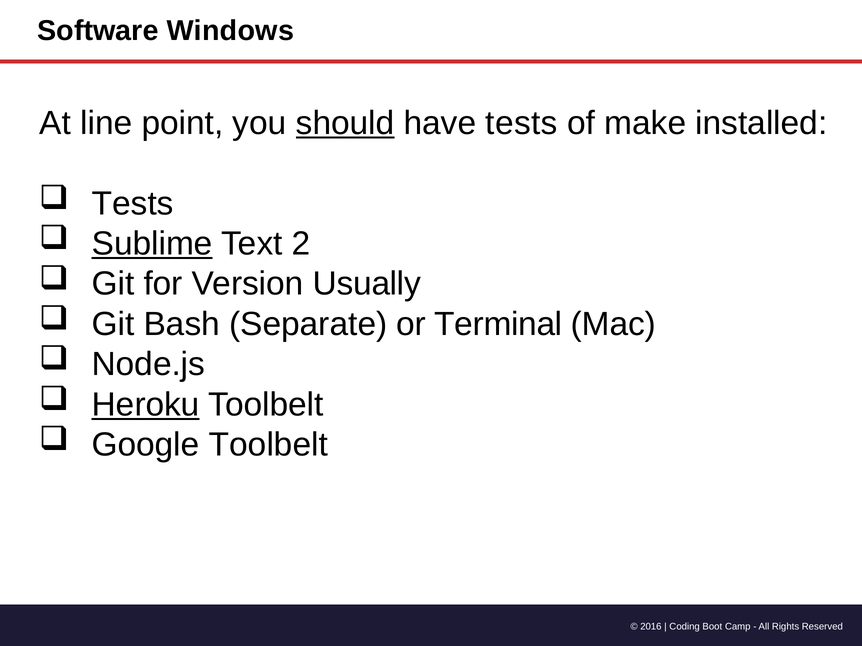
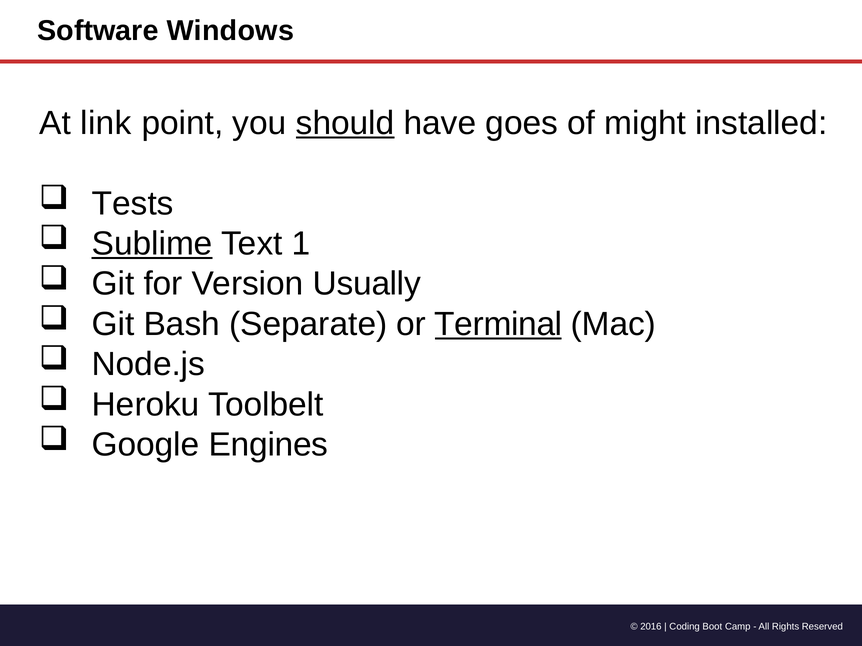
line: line -> link
have tests: tests -> goes
make: make -> might
2: 2 -> 1
Terminal underline: none -> present
Heroku underline: present -> none
Google Toolbelt: Toolbelt -> Engines
